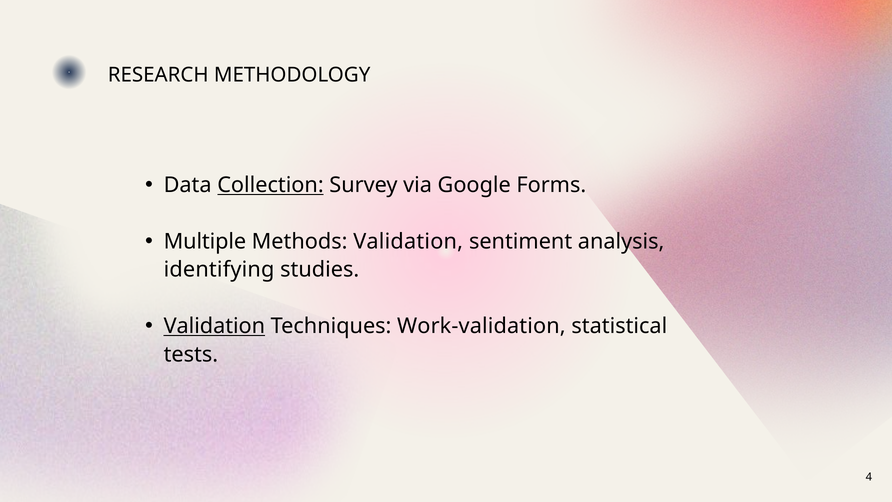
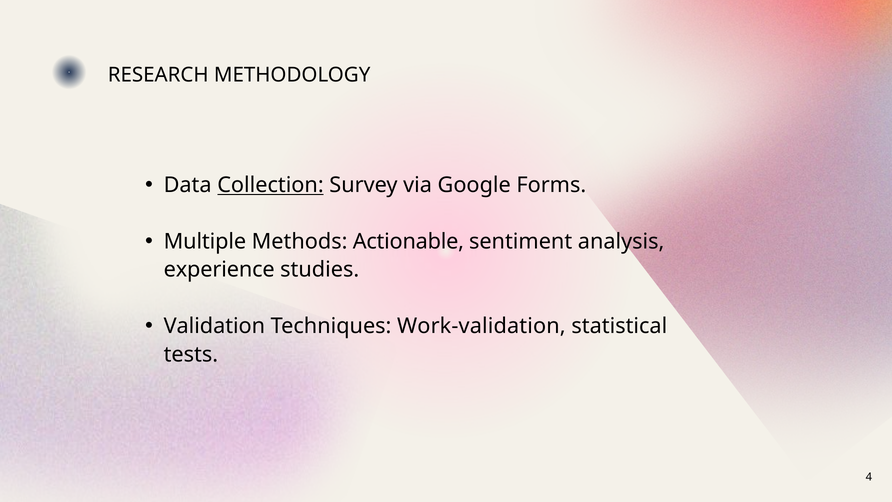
Methods Validation: Validation -> Actionable
identifying: identifying -> experience
Validation at (214, 326) underline: present -> none
